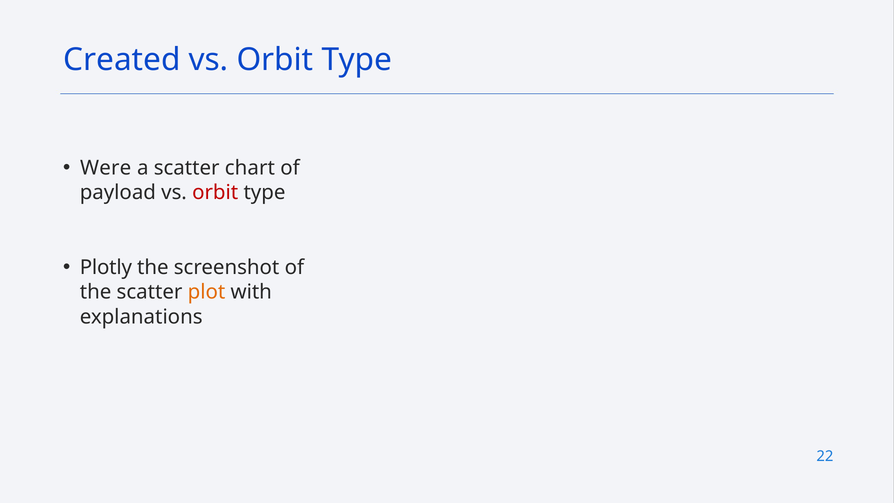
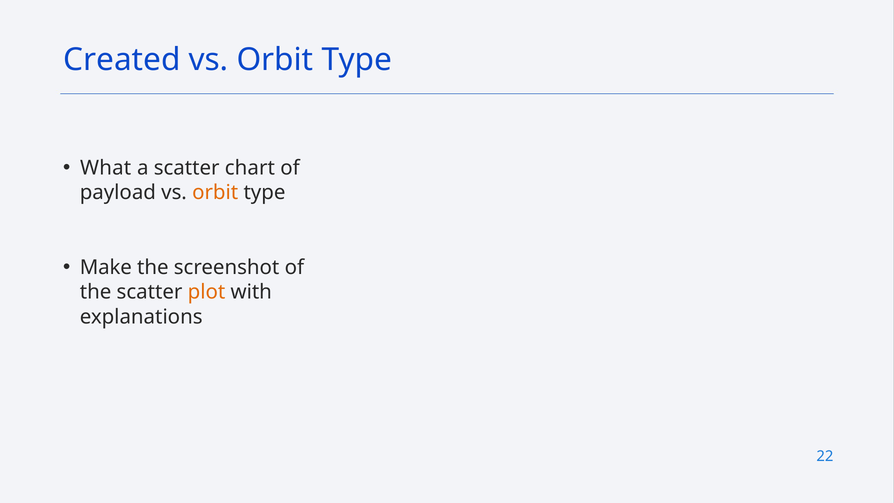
Were: Were -> What
orbit at (215, 192) colour: red -> orange
Plotly: Plotly -> Make
